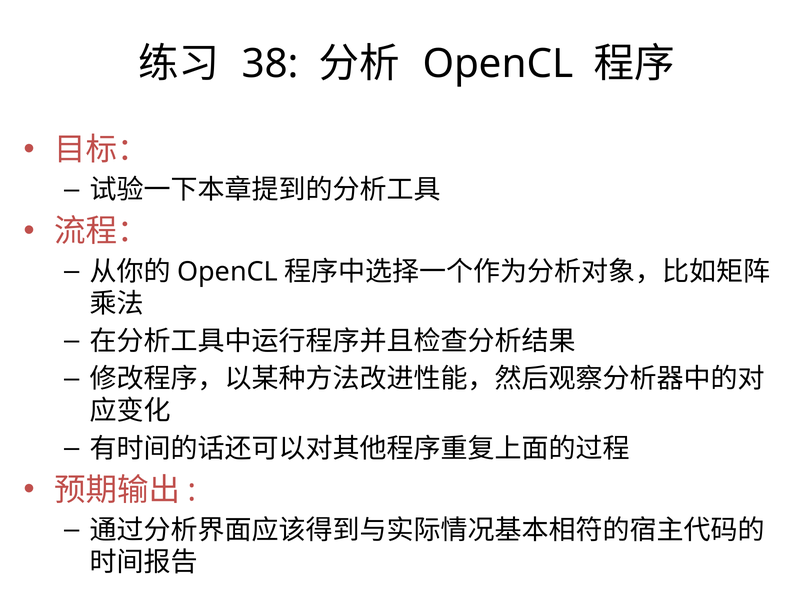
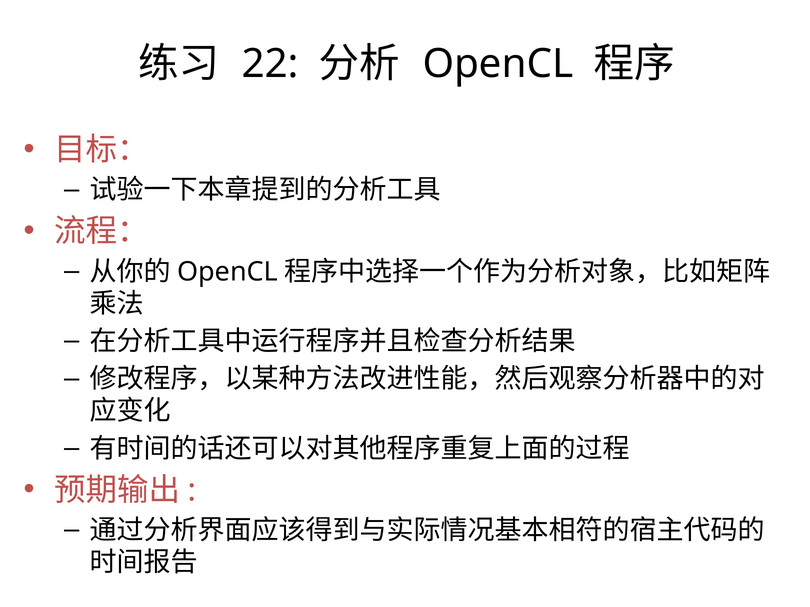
38: 38 -> 22
